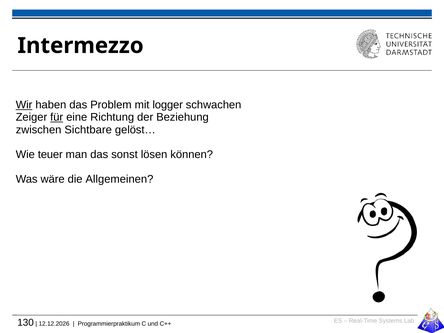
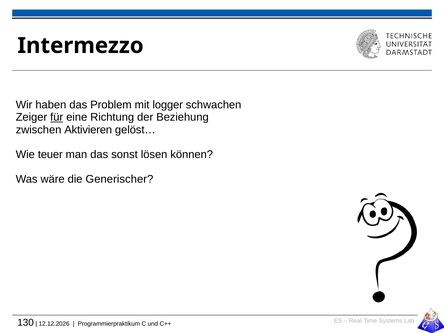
Wir underline: present -> none
Sichtbare: Sichtbare -> Aktivieren
Allgemeinen: Allgemeinen -> Generischer
